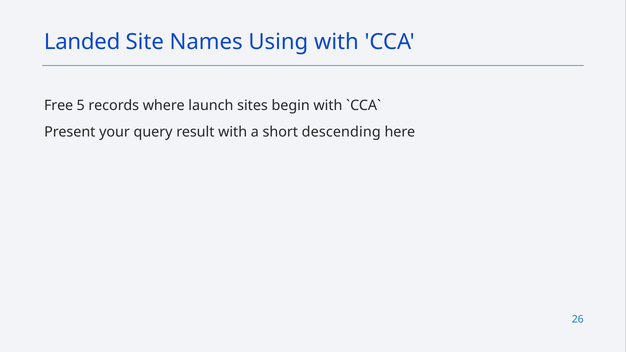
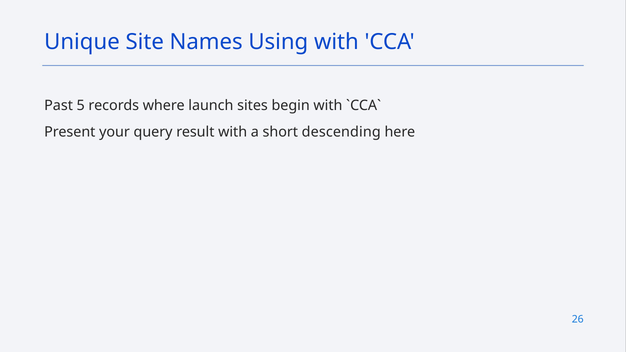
Landed: Landed -> Unique
Free: Free -> Past
